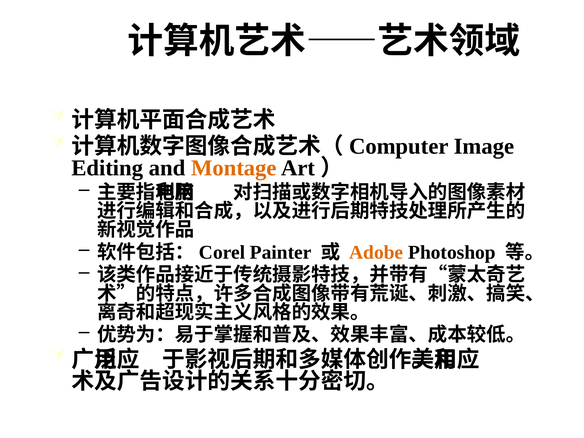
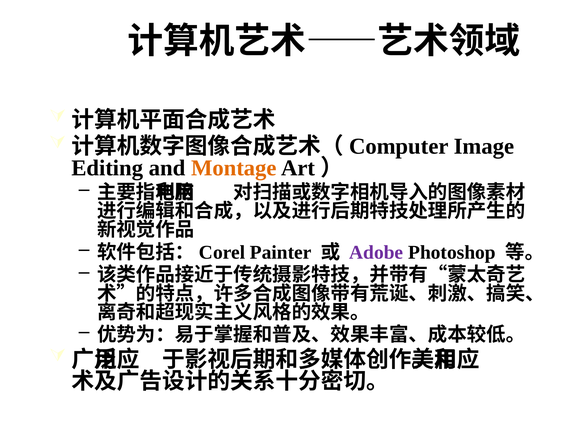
Adobe colour: orange -> purple
